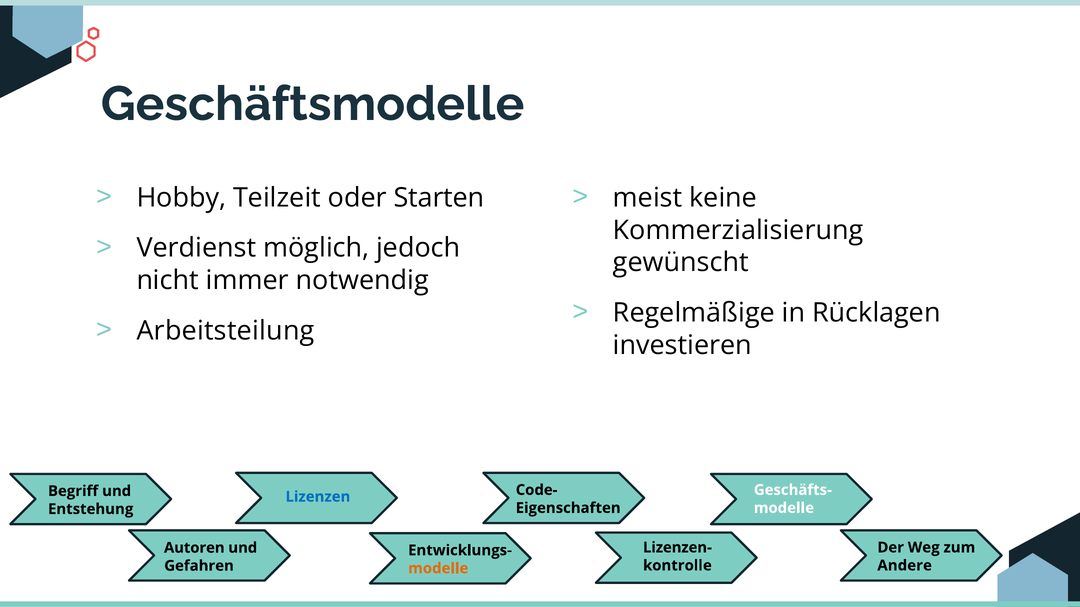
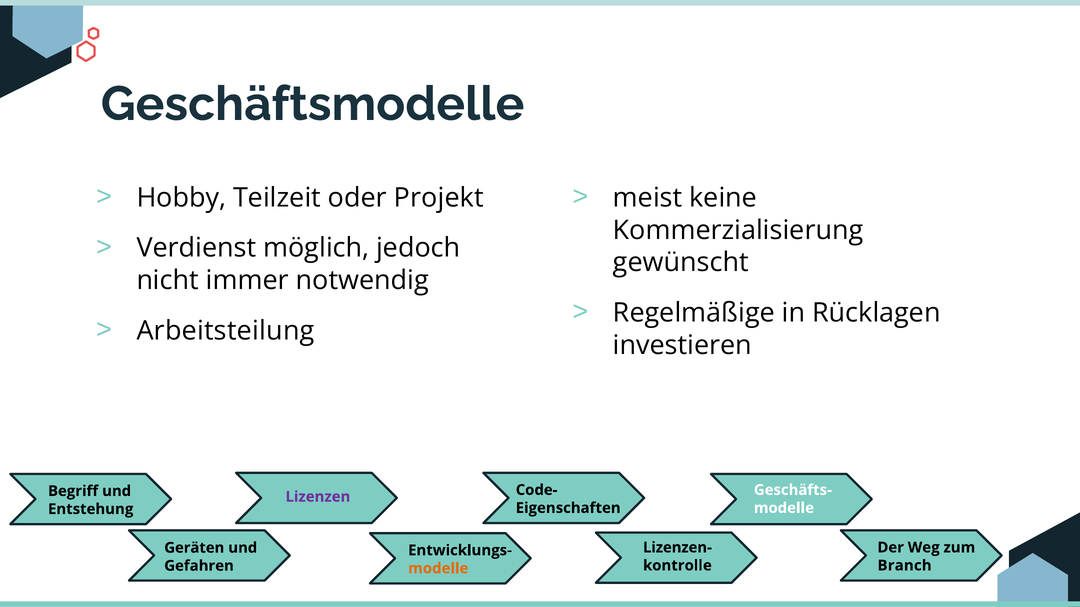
Starten: Starten -> Projekt
Lizenzen colour: blue -> purple
Autoren: Autoren -> Geräten
Andere: Andere -> Branch
